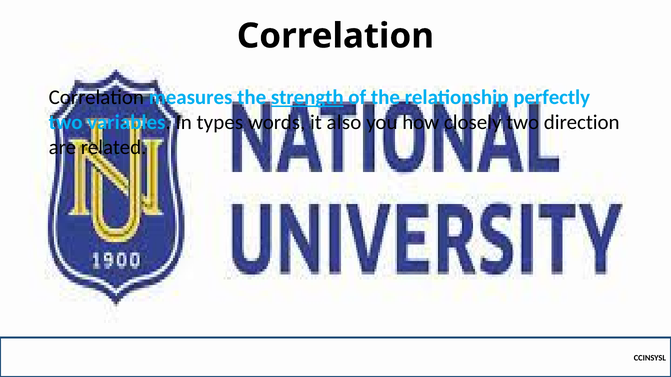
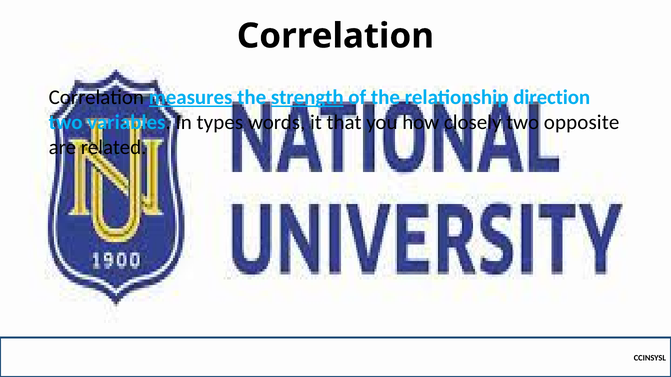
measures underline: none -> present
perfectly: perfectly -> direction
also: also -> that
direction: direction -> opposite
